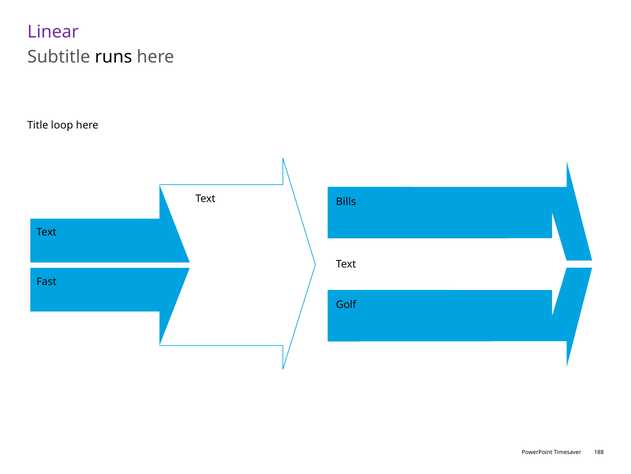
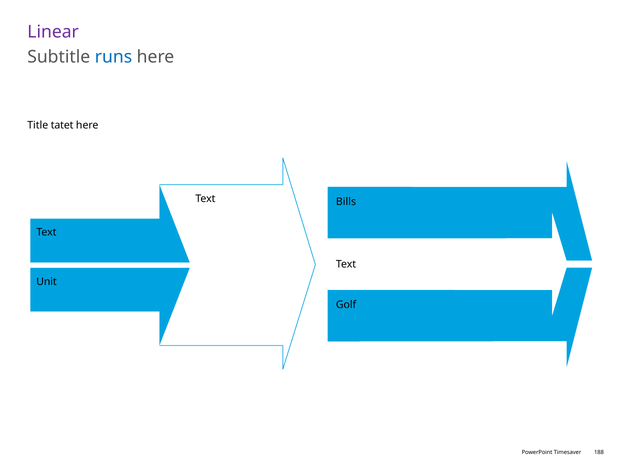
runs colour: black -> blue
loop: loop -> tatet
Fast: Fast -> Unit
